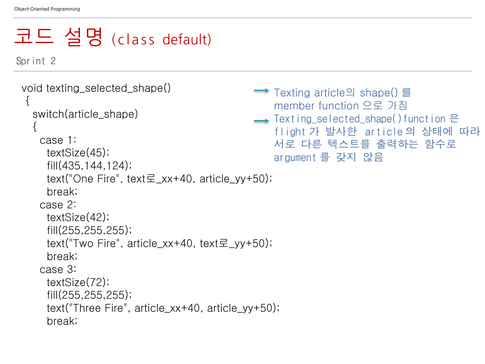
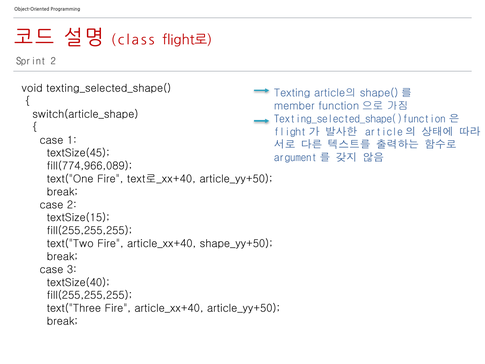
default: default -> flight로
fill(435,144,124: fill(435,144,124 -> fill(774,966,089
textSize(42: textSize(42 -> textSize(15
text로_yy+50: text로_yy+50 -> shape_yy+50
textSize(72: textSize(72 -> textSize(40
